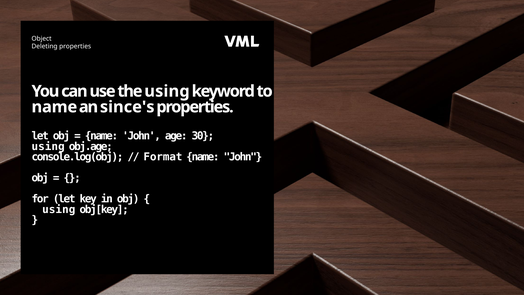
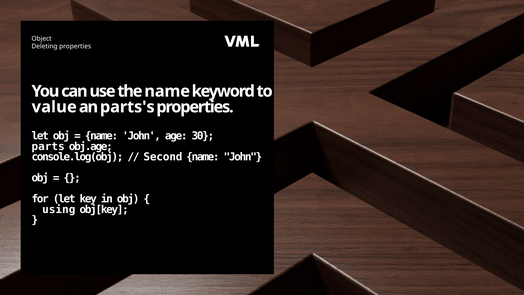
the using: using -> name
name at (54, 107): name -> value
since's: since's -> parts's
using at (48, 146): using -> parts
Format: Format -> Second
